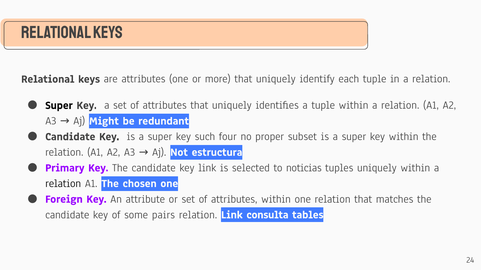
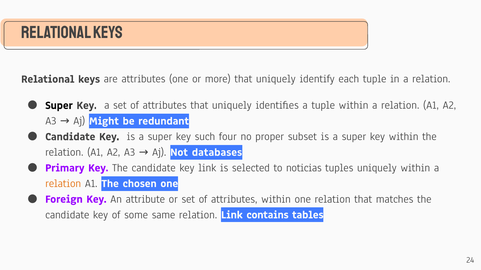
estructura: estructura -> databases
relation at (63, 184) colour: black -> orange
pairs: pairs -> same
consulta: consulta -> contains
